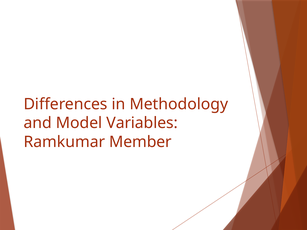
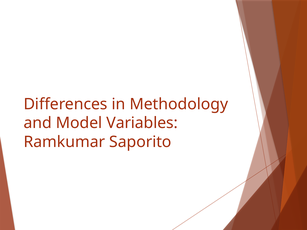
Member: Member -> Saporito
